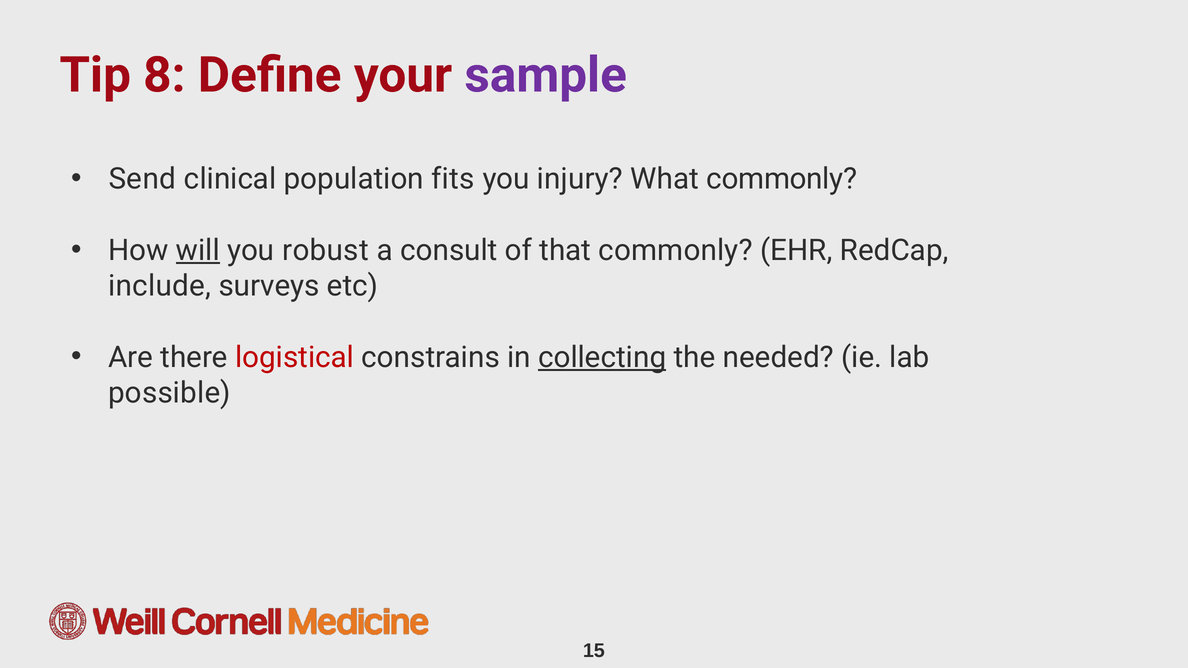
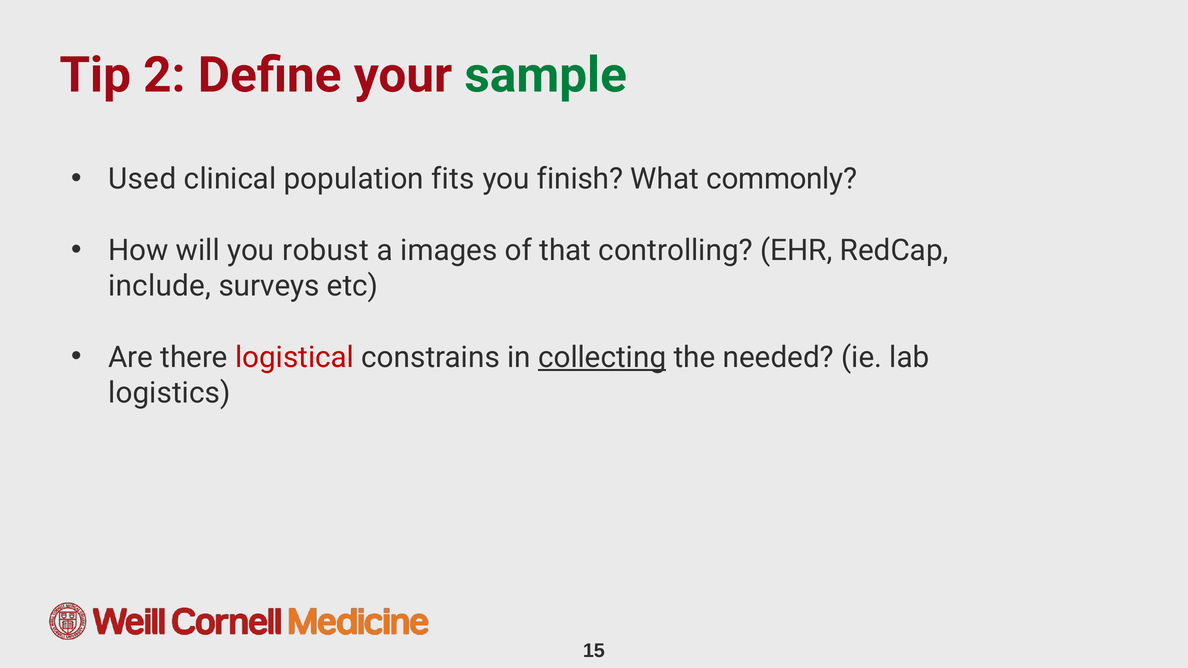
8: 8 -> 2
sample colour: purple -> green
Send: Send -> Used
injury: injury -> finish
will underline: present -> none
consult: consult -> images
that commonly: commonly -> controlling
possible: possible -> logistics
